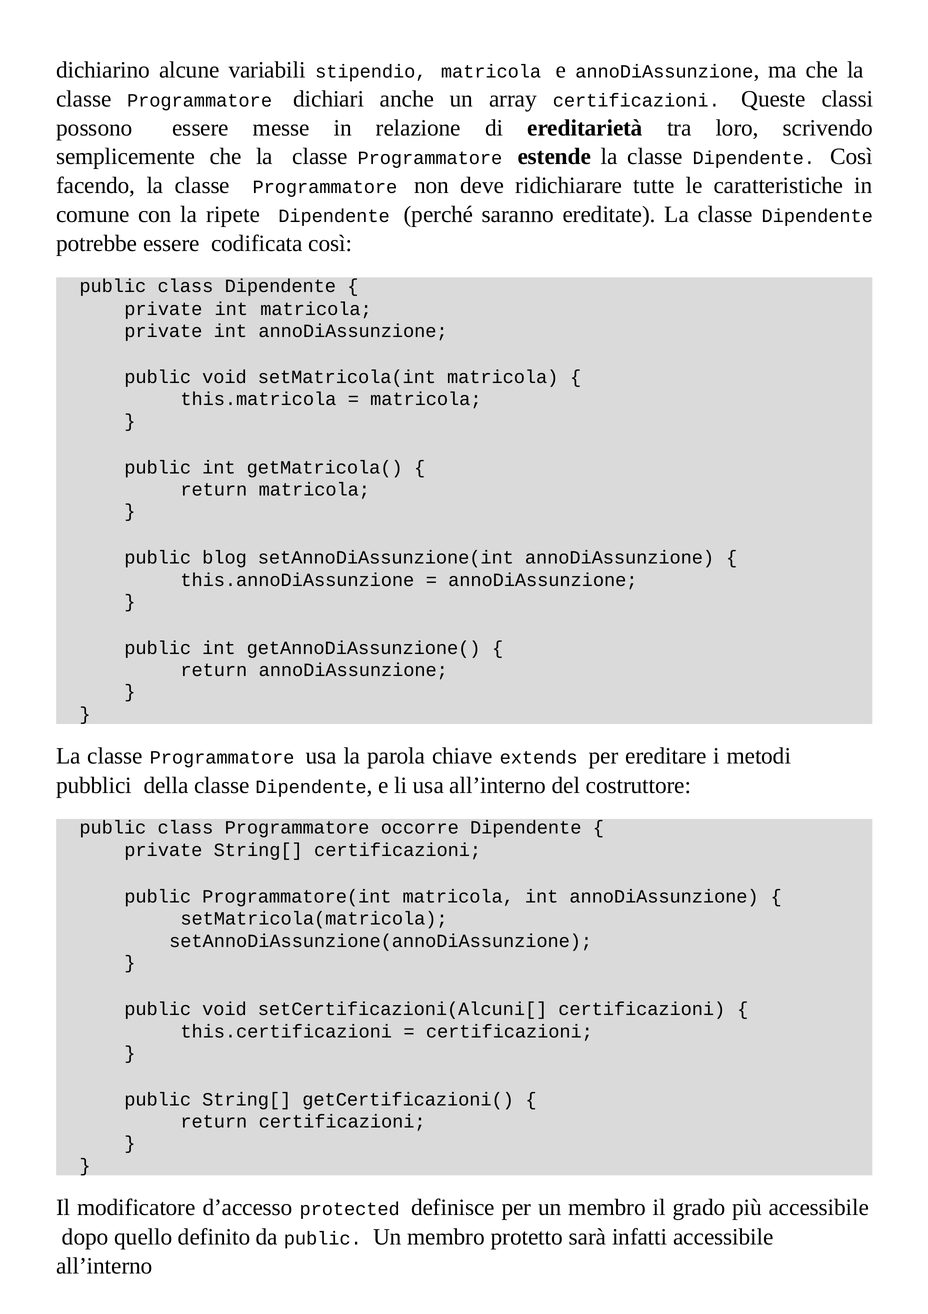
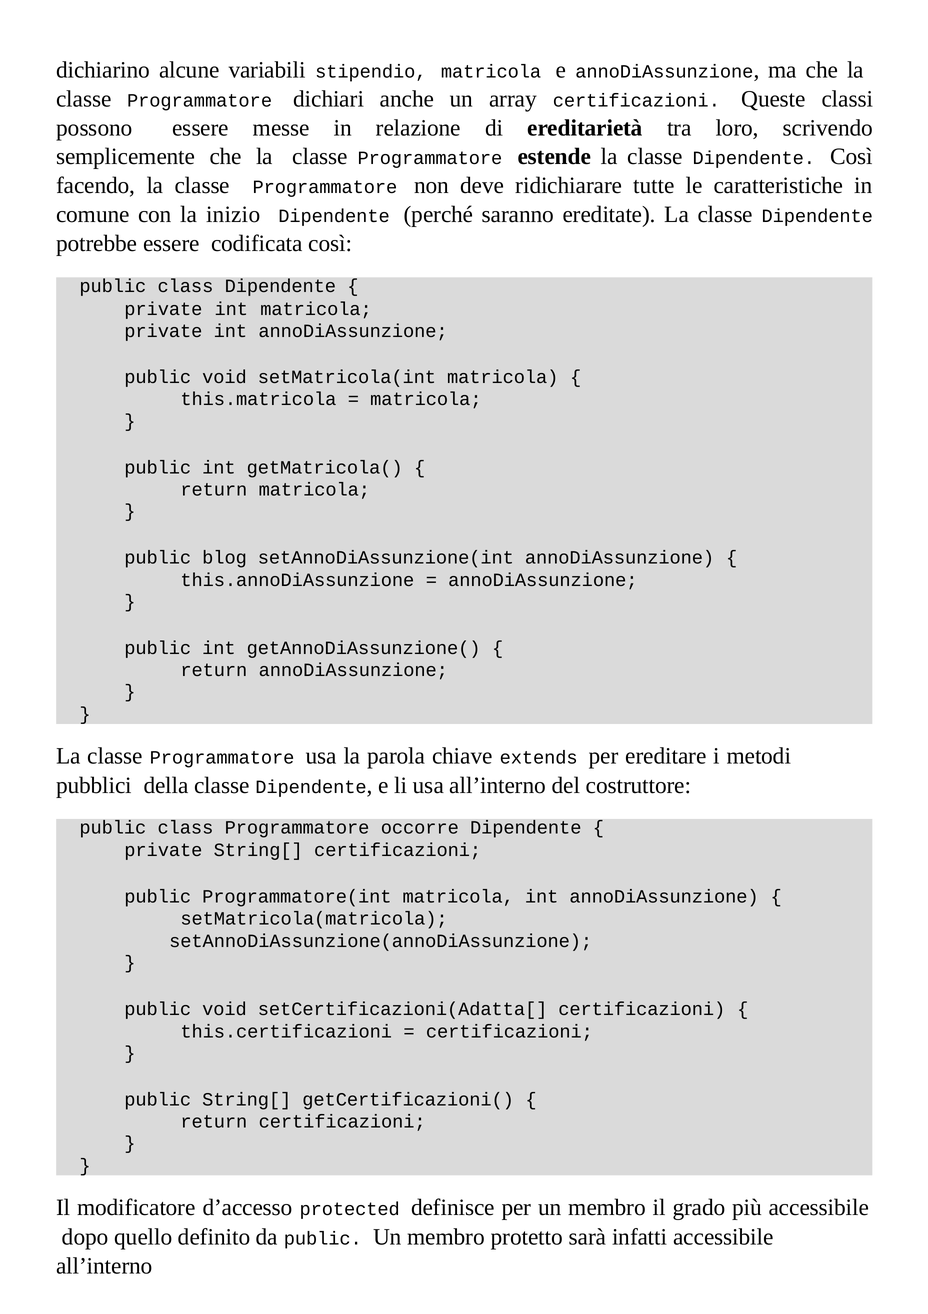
ripete: ripete -> inizio
setCertificazioni(Alcuni[: setCertificazioni(Alcuni[ -> setCertificazioni(Adatta[
